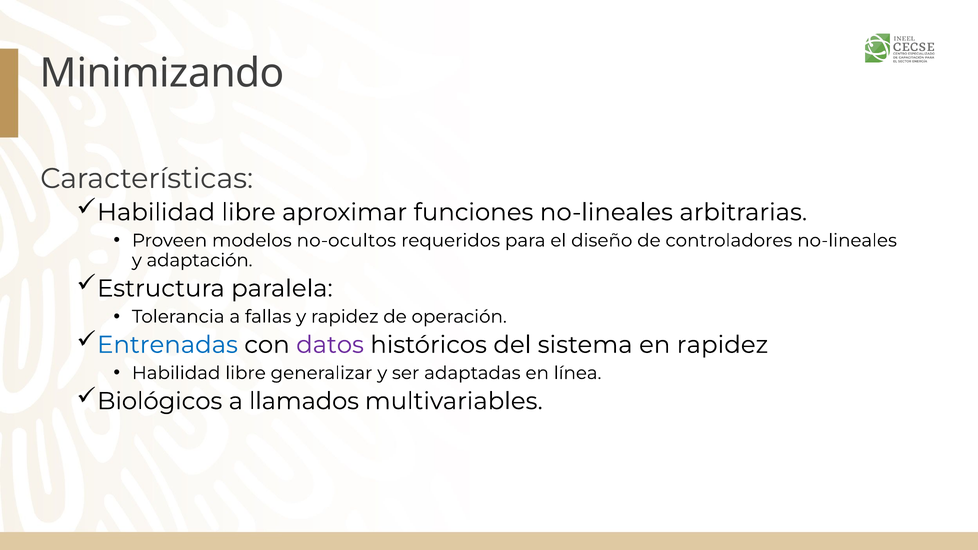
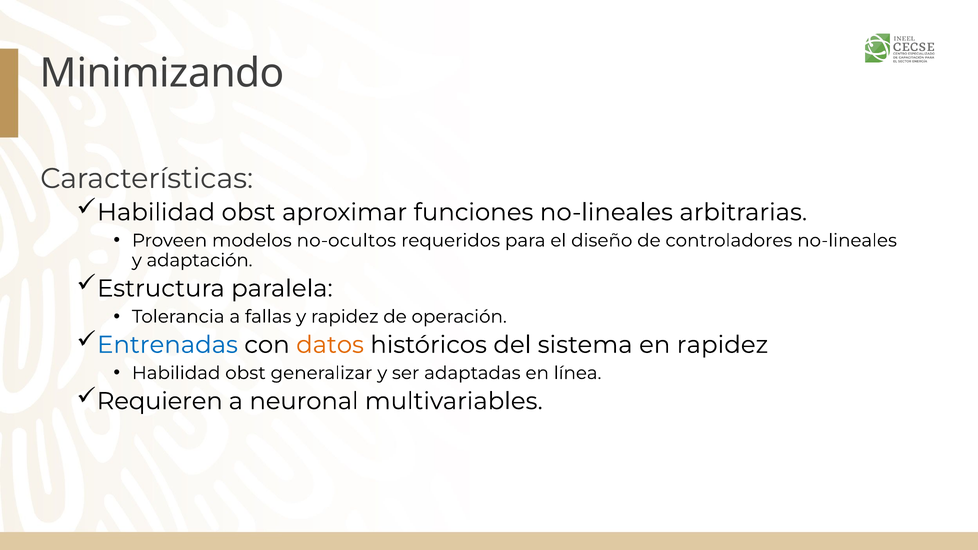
libre at (249, 212): libre -> obst
datos colour: purple -> orange
libre at (246, 373): libre -> obst
Biológicos: Biológicos -> Requieren
llamados: llamados -> neuronal
